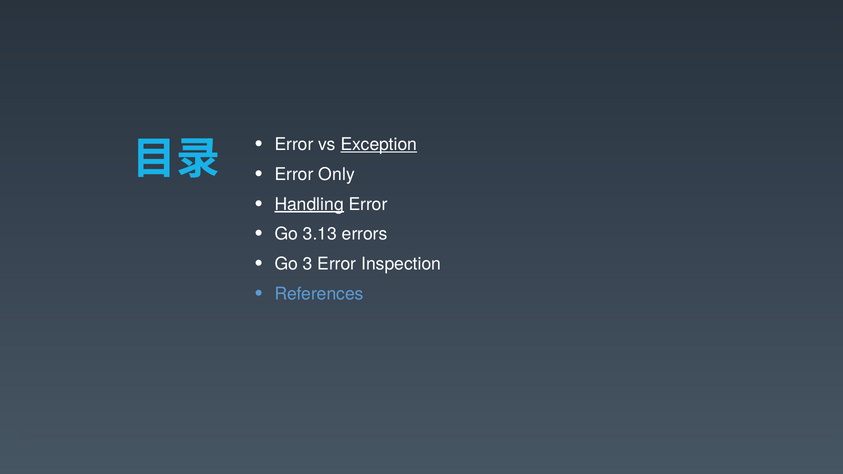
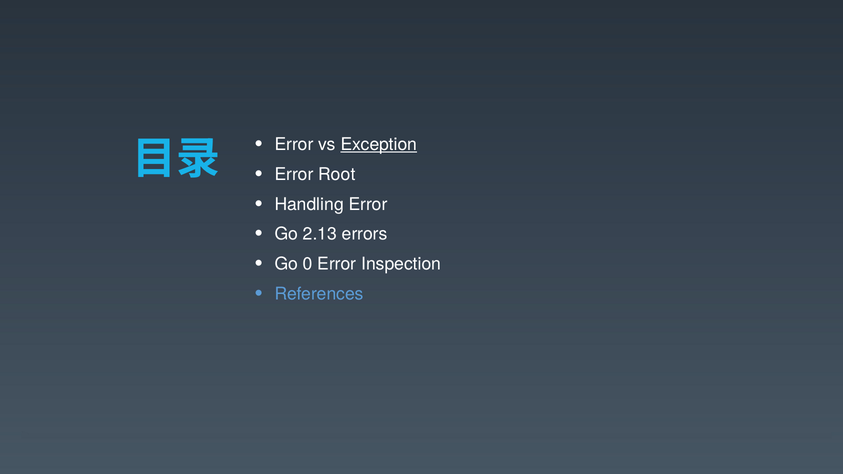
Only: Only -> Root
Handling underline: present -> none
3.13: 3.13 -> 2.13
3: 3 -> 0
